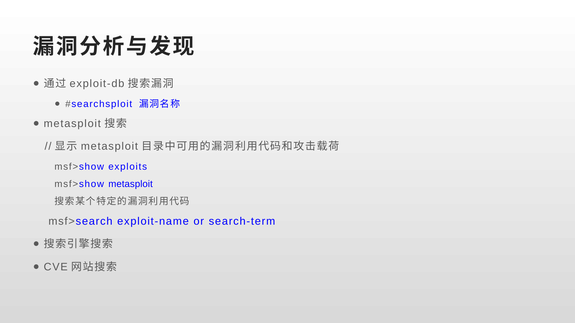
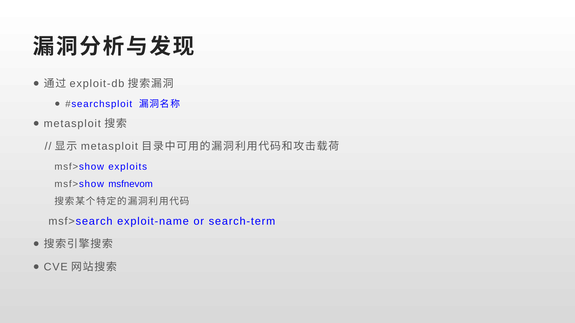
msf>show metasploit: metasploit -> msfnevom
